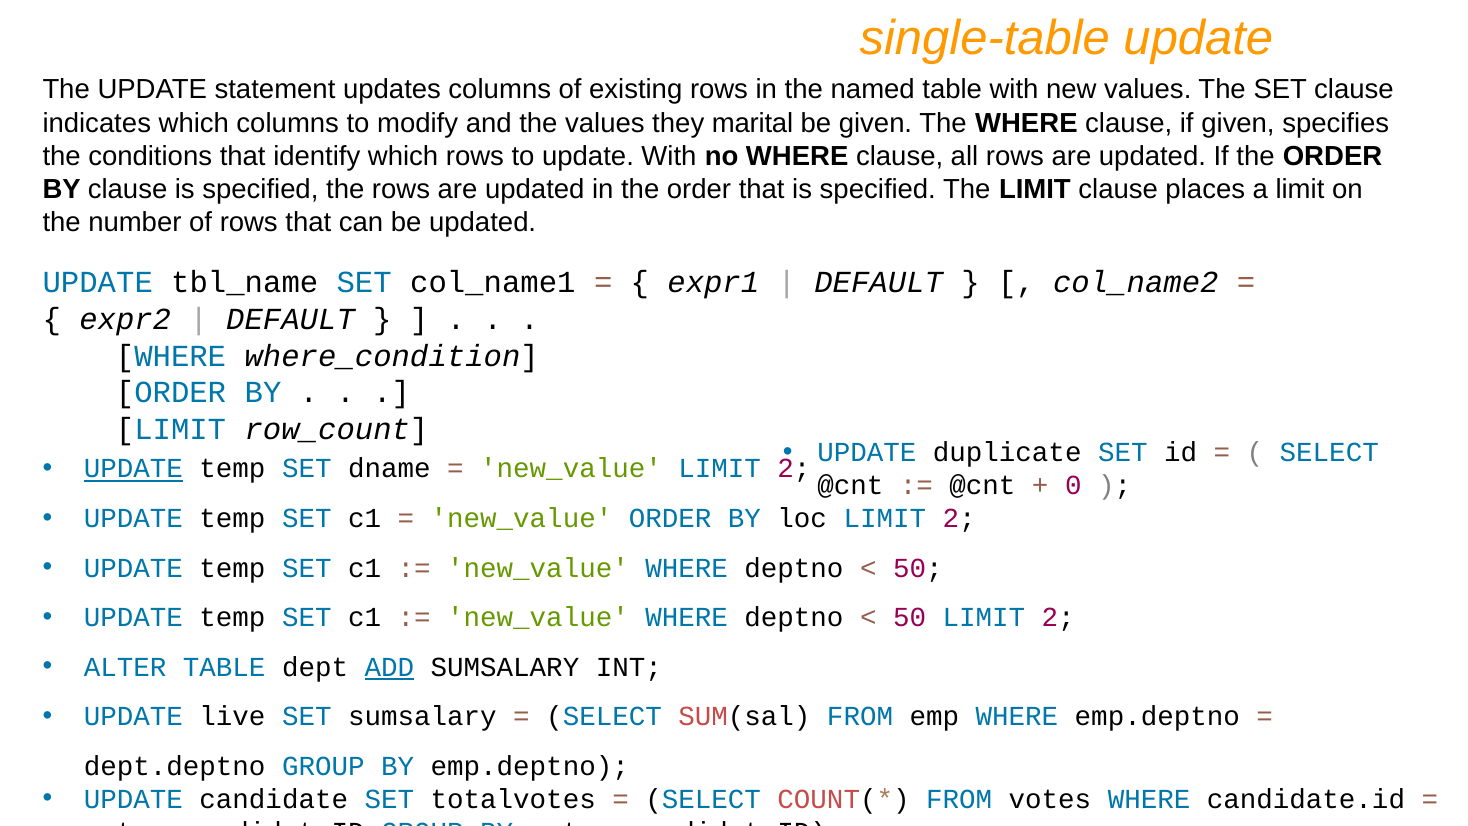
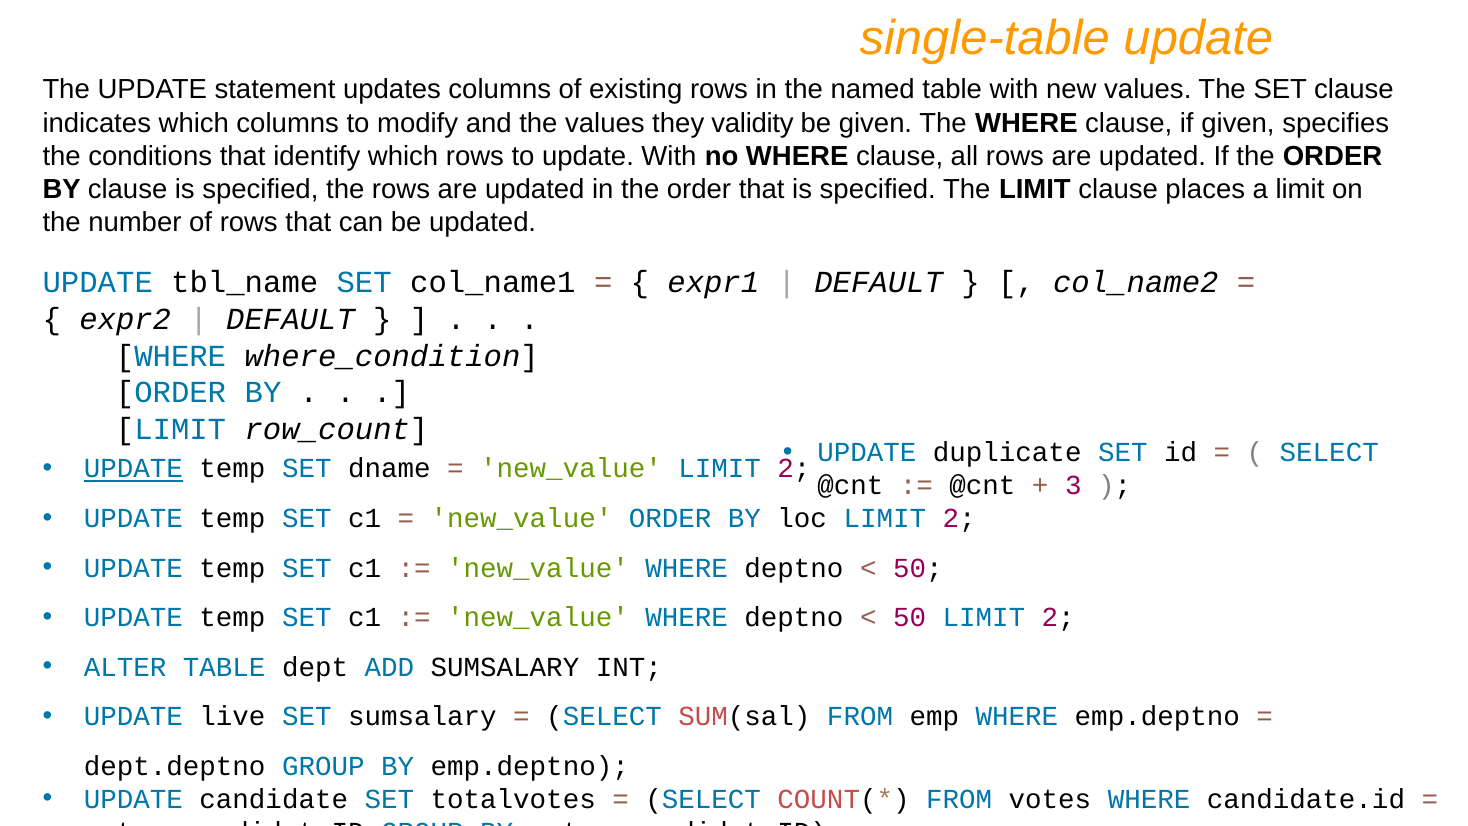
marital: marital -> validity
0: 0 -> 3
ADD underline: present -> none
